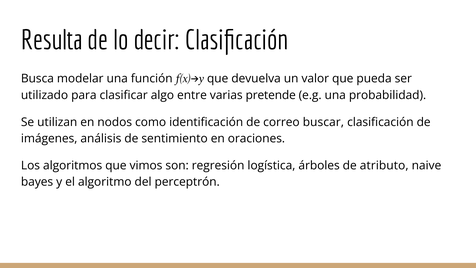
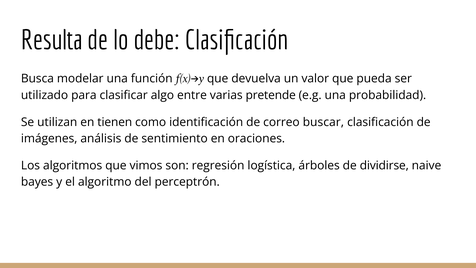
decir: decir -> debe
nodos: nodos -> tienen
atributo: atributo -> dividirse
